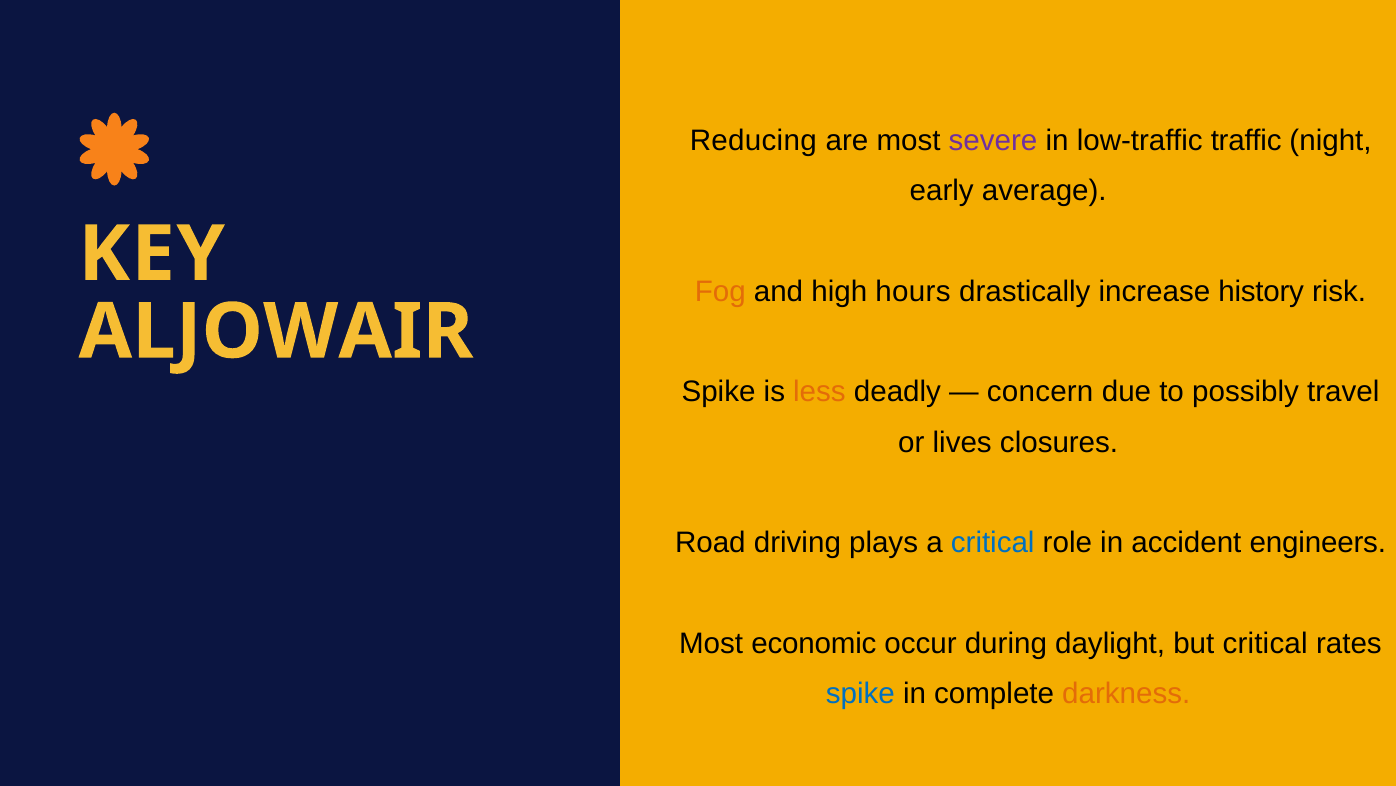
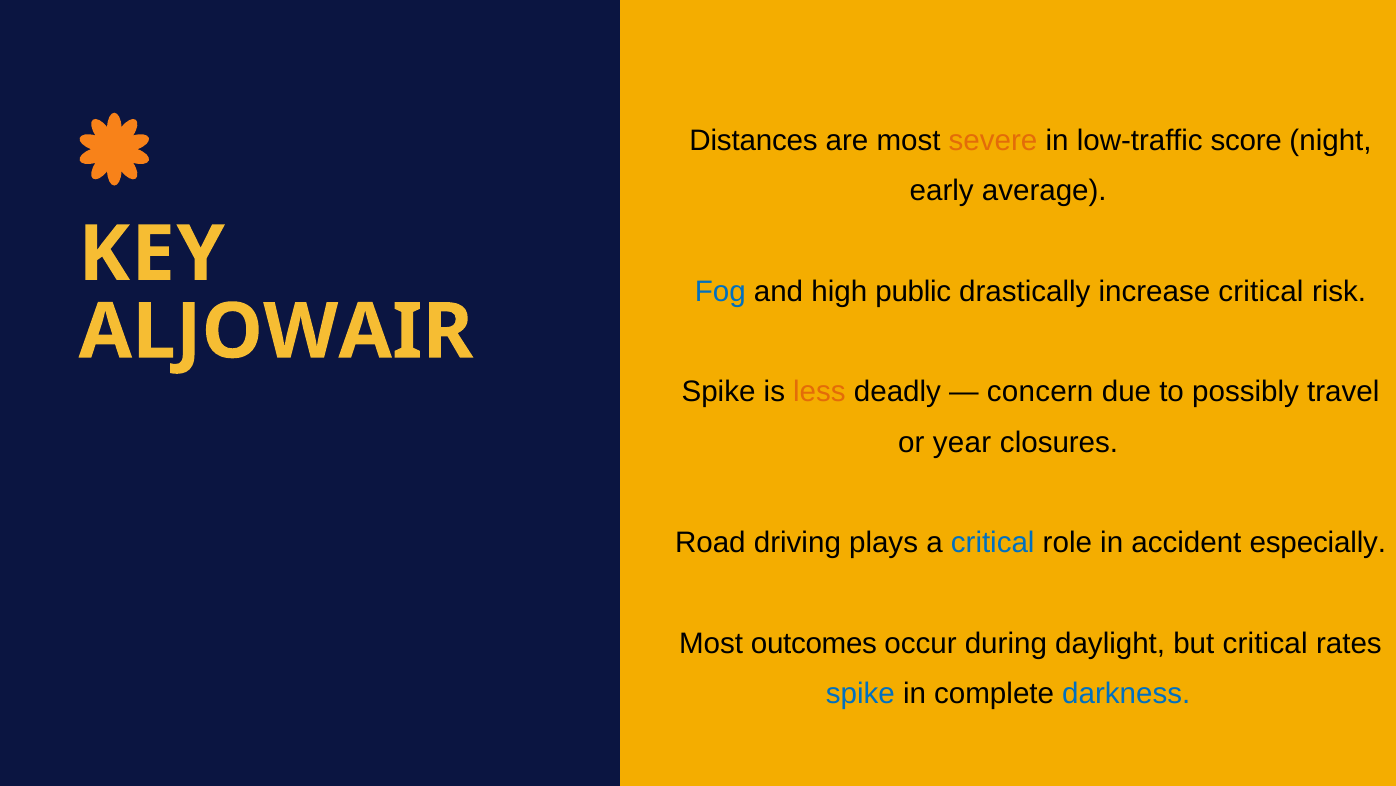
Reducing: Reducing -> Distances
severe colour: purple -> orange
traffic: traffic -> score
Fog colour: orange -> blue
hours: hours -> public
increase history: history -> critical
lives: lives -> year
engineers: engineers -> especially
economic: economic -> outcomes
darkness colour: orange -> blue
